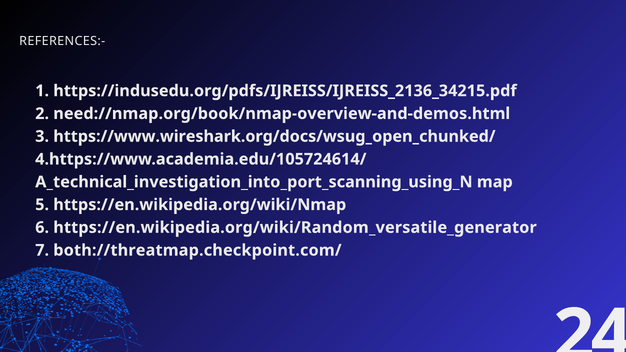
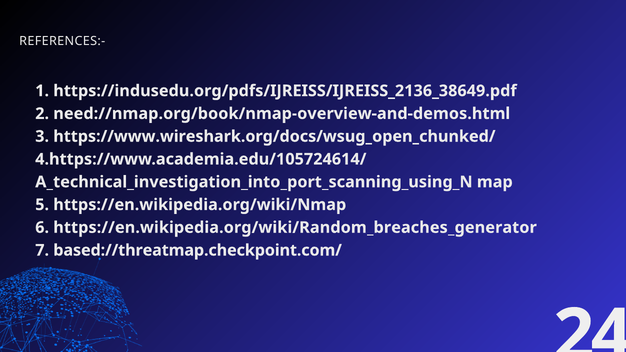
https://indusedu.org/pdfs/IJREISS/IJREISS_2136_34215.pdf: https://indusedu.org/pdfs/IJREISS/IJREISS_2136_34215.pdf -> https://indusedu.org/pdfs/IJREISS/IJREISS_2136_38649.pdf
https://en.wikipedia.org/wiki/Random_versatile_generator: https://en.wikipedia.org/wiki/Random_versatile_generator -> https://en.wikipedia.org/wiki/Random_breaches_generator
both://threatmap.checkpoint.com/: both://threatmap.checkpoint.com/ -> based://threatmap.checkpoint.com/
